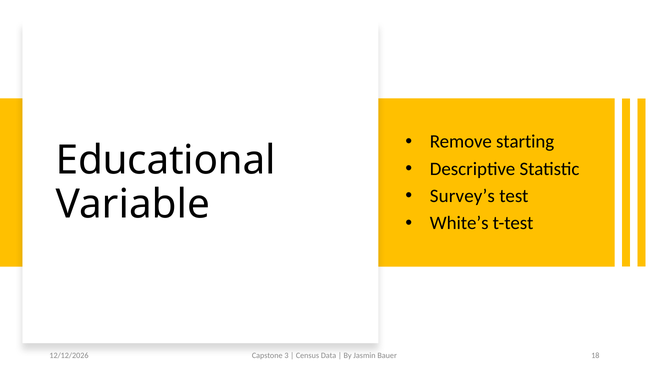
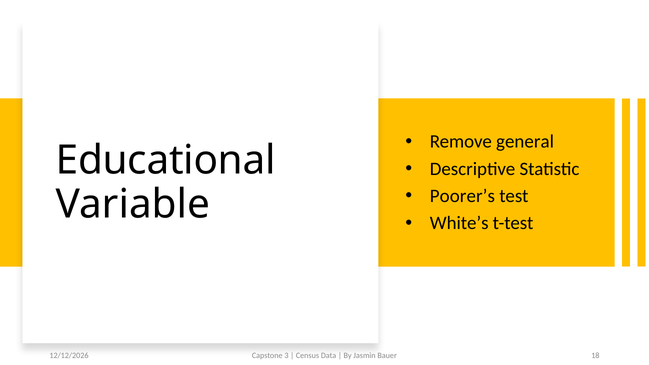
starting: starting -> general
Survey’s: Survey’s -> Poorer’s
